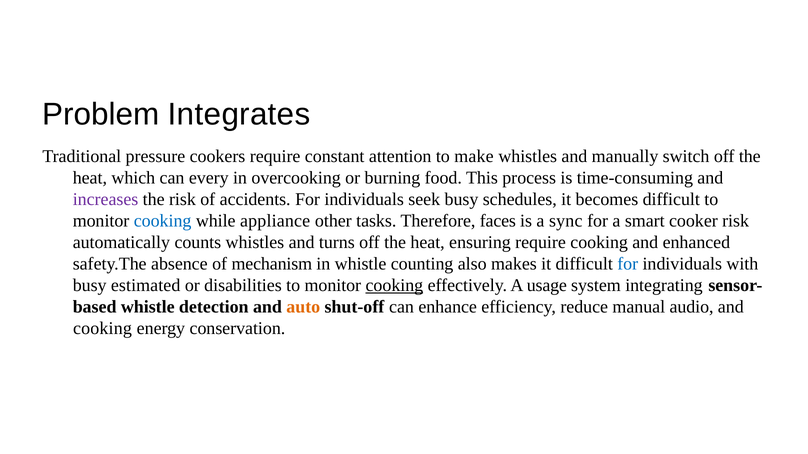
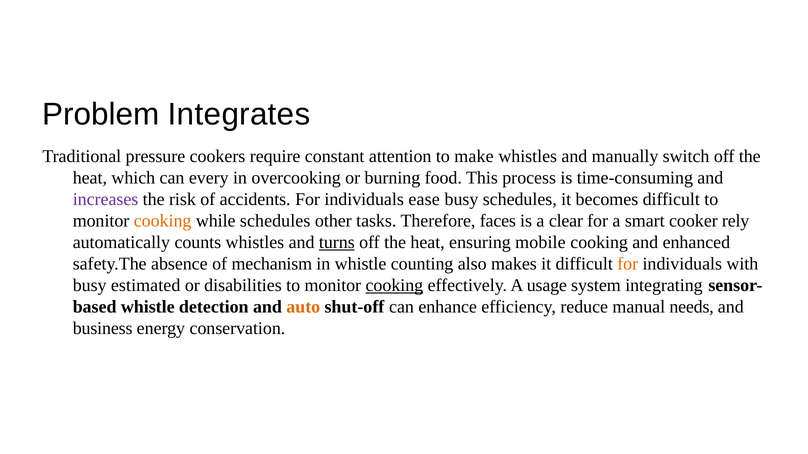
seek: seek -> ease
cooking at (163, 221) colour: blue -> orange
while appliance: appliance -> schedules
sync: sync -> clear
cooker risk: risk -> rely
turns underline: none -> present
ensuring require: require -> mobile
for at (628, 264) colour: blue -> orange
audio: audio -> needs
cooking at (102, 329): cooking -> business
